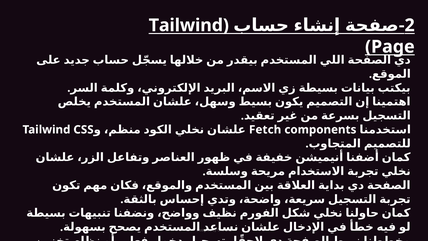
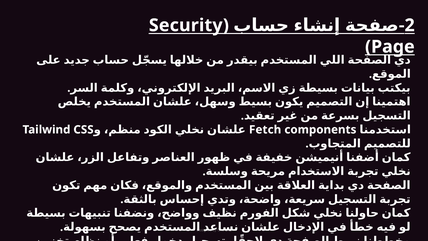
Tailwind at (186, 25): Tailwind -> Security
